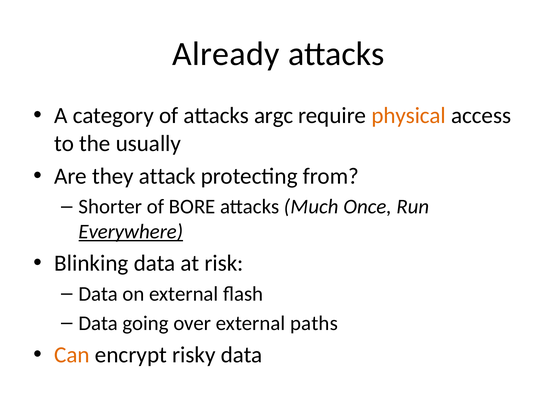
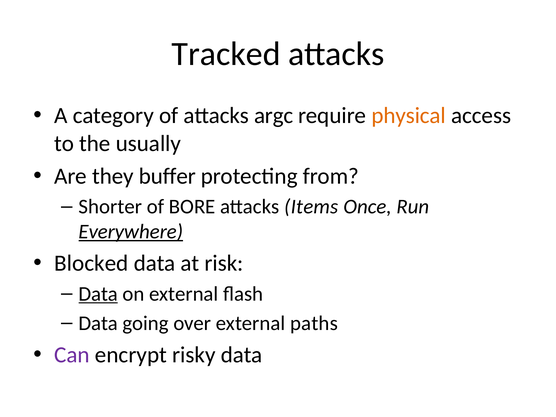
Already: Already -> Tracked
attack: attack -> buffer
Much: Much -> Items
Blinking: Blinking -> Blocked
Data at (98, 294) underline: none -> present
Can colour: orange -> purple
